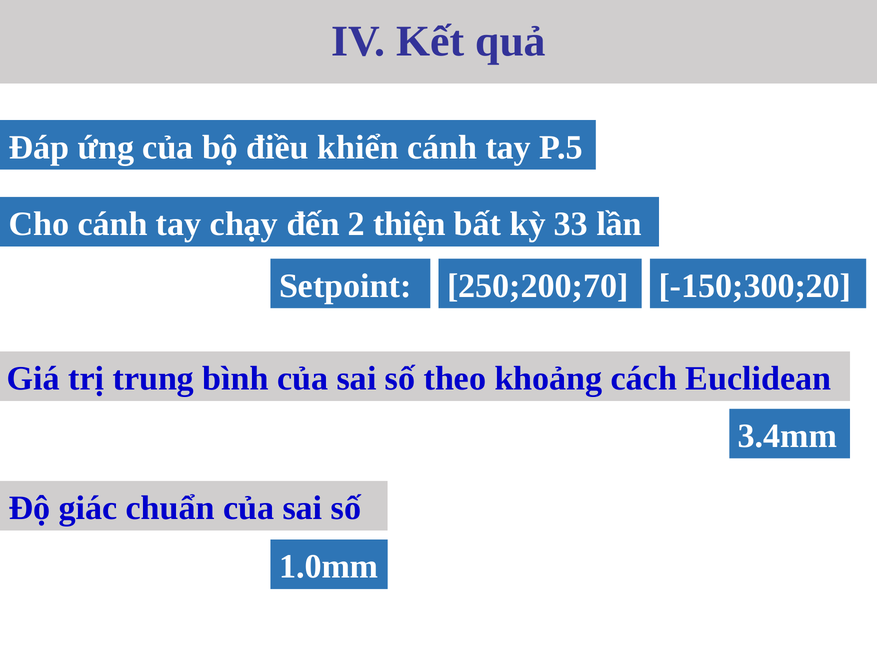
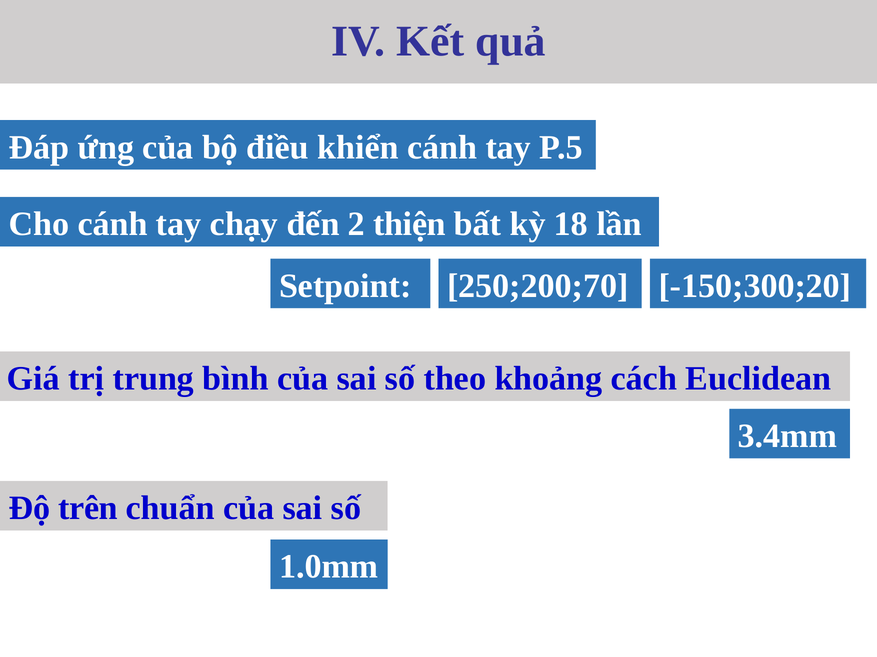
33: 33 -> 18
giác: giác -> trên
